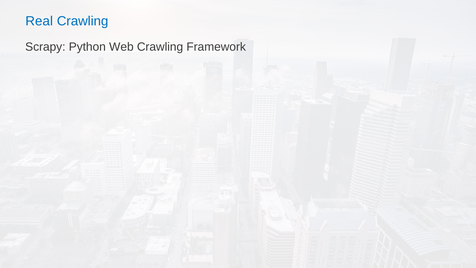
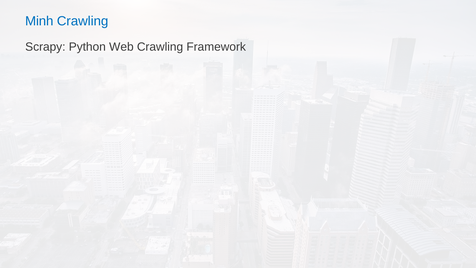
Real: Real -> Minh
